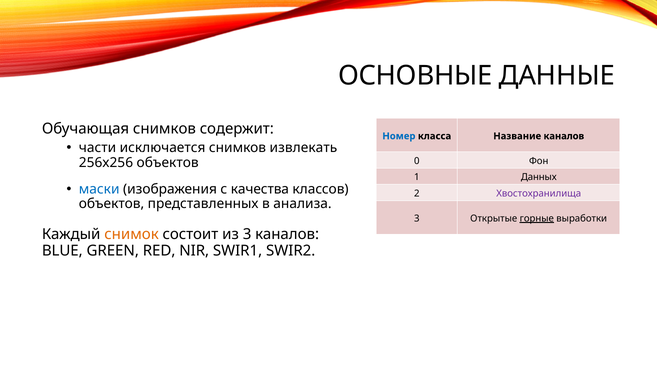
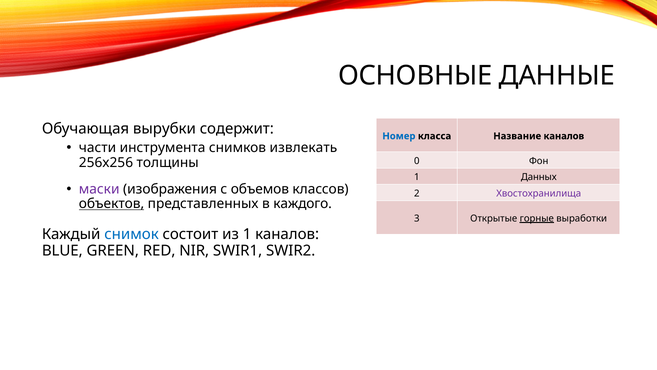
Обучающая снимков: снимков -> вырубки
исключается: исключается -> инструмента
256x256 объектов: объектов -> толщины
маски colour: blue -> purple
качества: качества -> объемов
объектов at (112, 204) underline: none -> present
анализа: анализа -> каждого
снимок colour: orange -> blue
из 3: 3 -> 1
